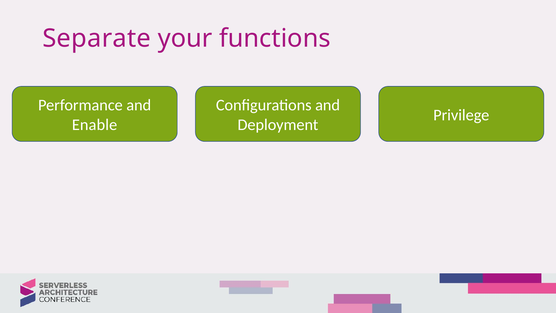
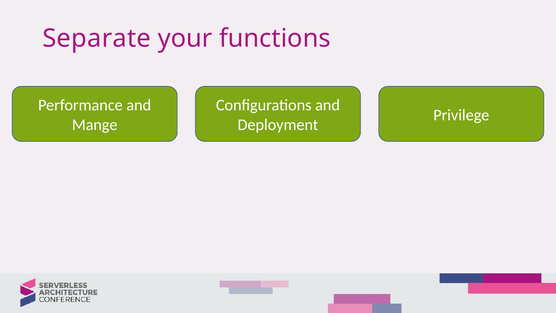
Enable: Enable -> Mange
